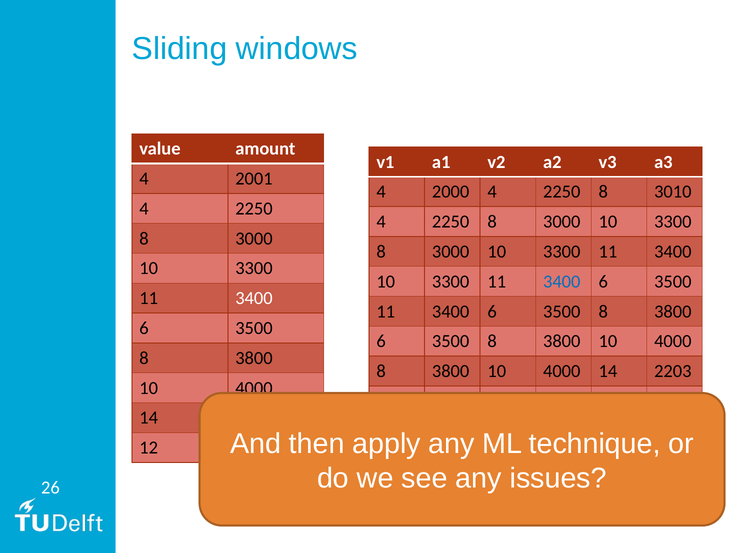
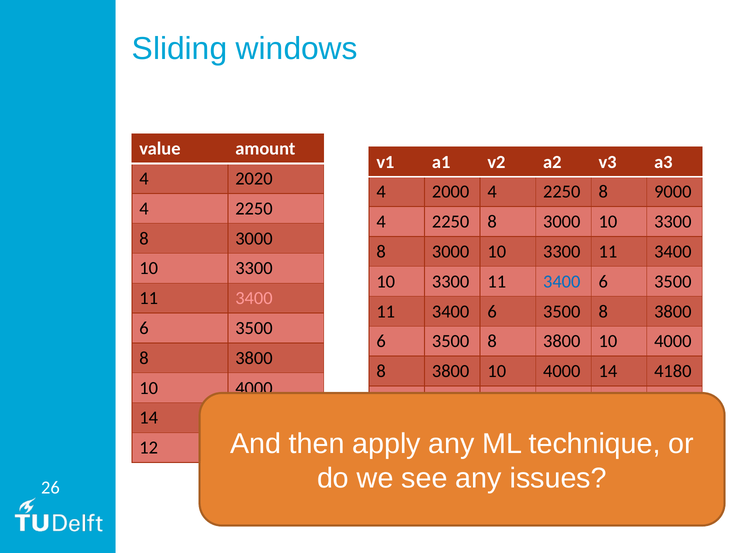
2001: 2001 -> 2020
3010: 3010 -> 9000
3400 at (254, 299) colour: white -> pink
2203: 2203 -> 4180
